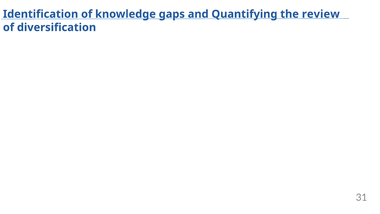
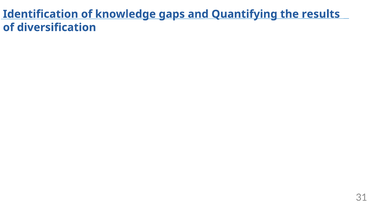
review: review -> results
